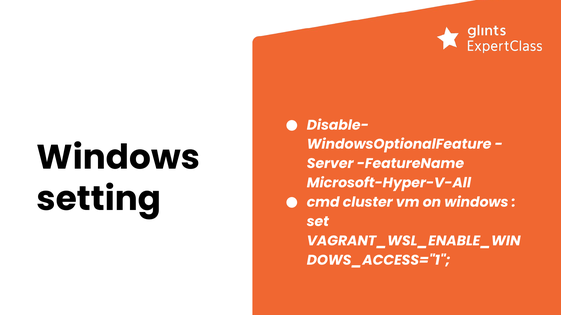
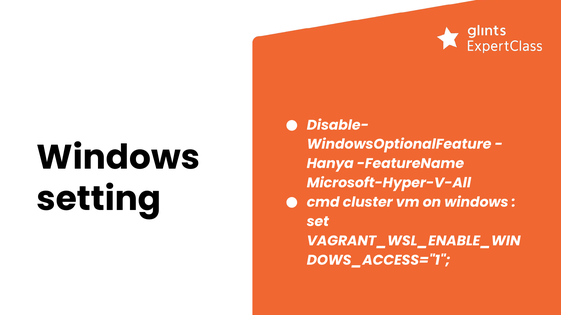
Server: Server -> Hanya
